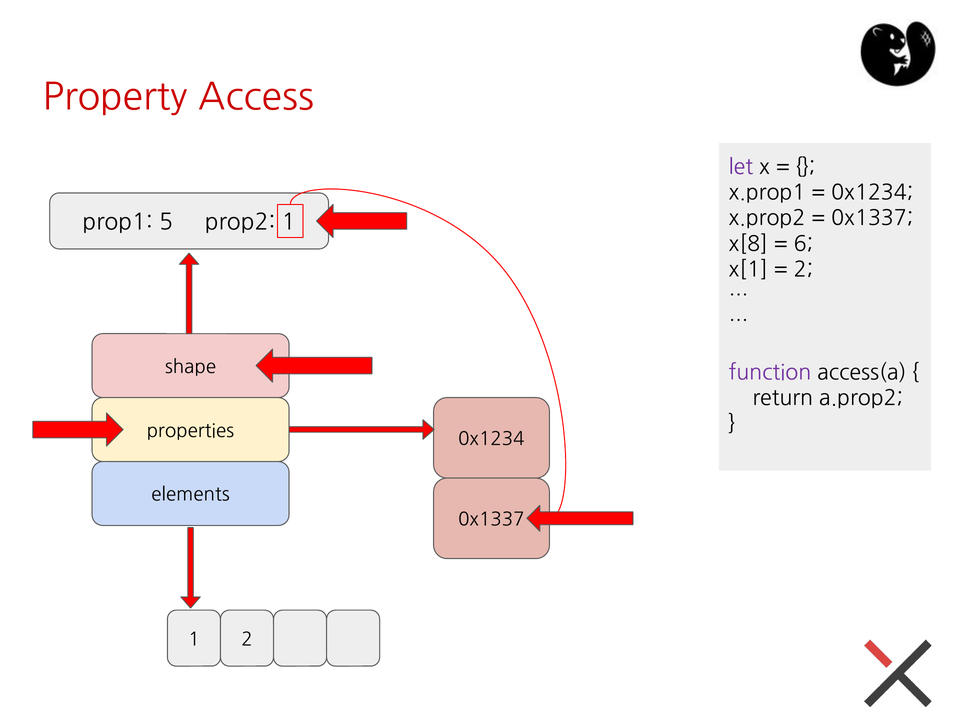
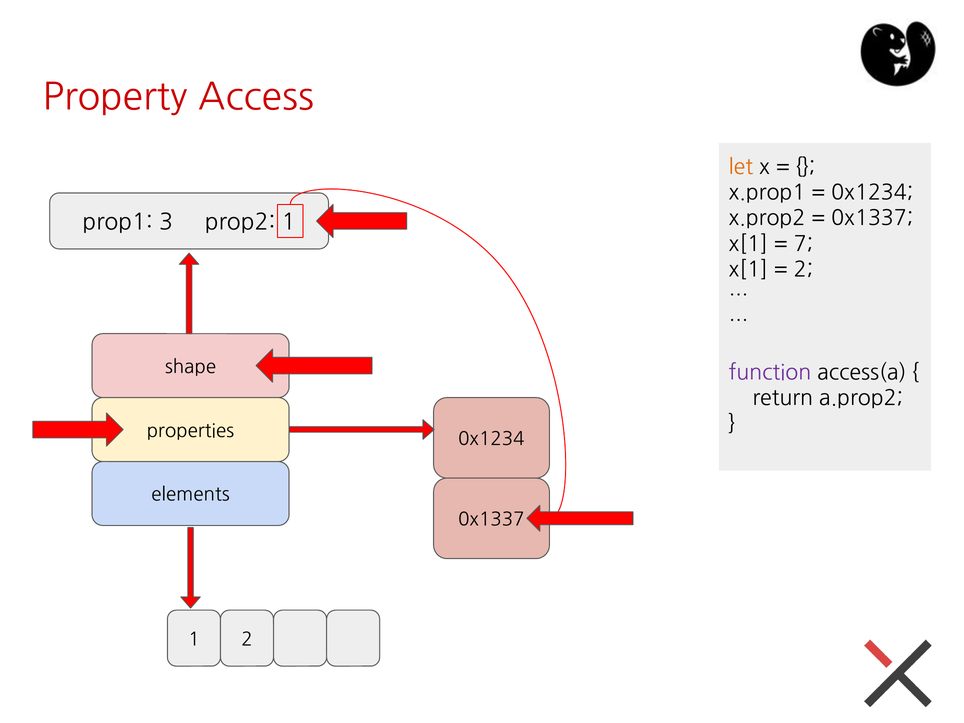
let colour: purple -> orange
5: 5 -> 3
x[8 at (748, 244): x[8 -> x[1
6: 6 -> 7
